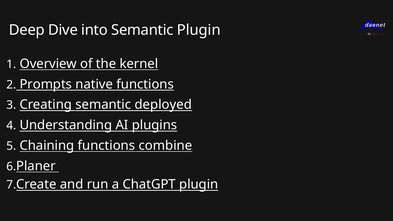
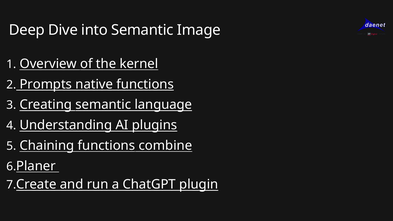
Semantic Plugin: Plugin -> Image
deployed: deployed -> language
